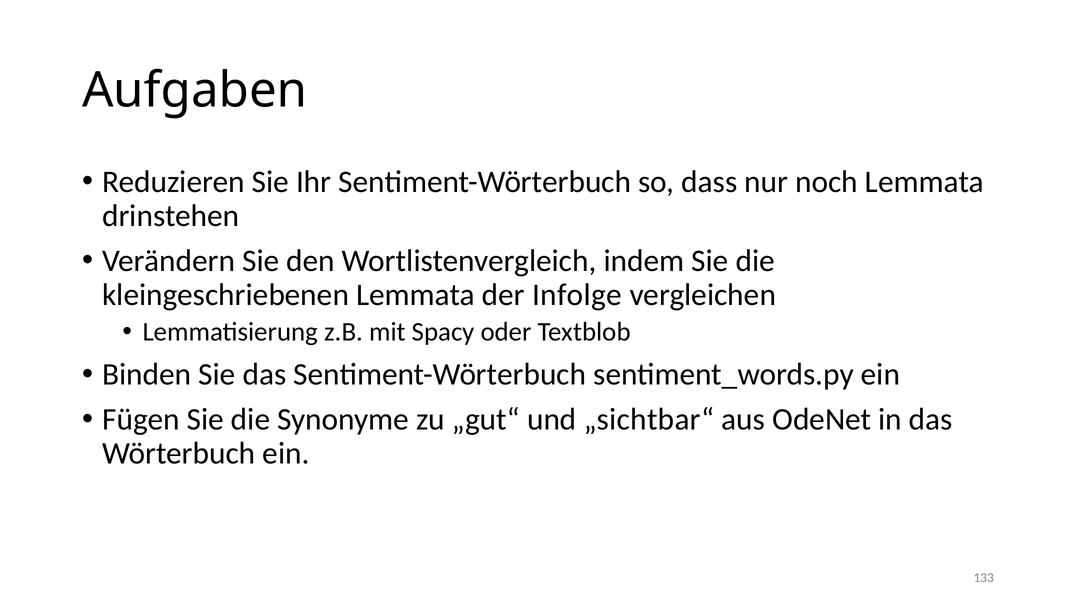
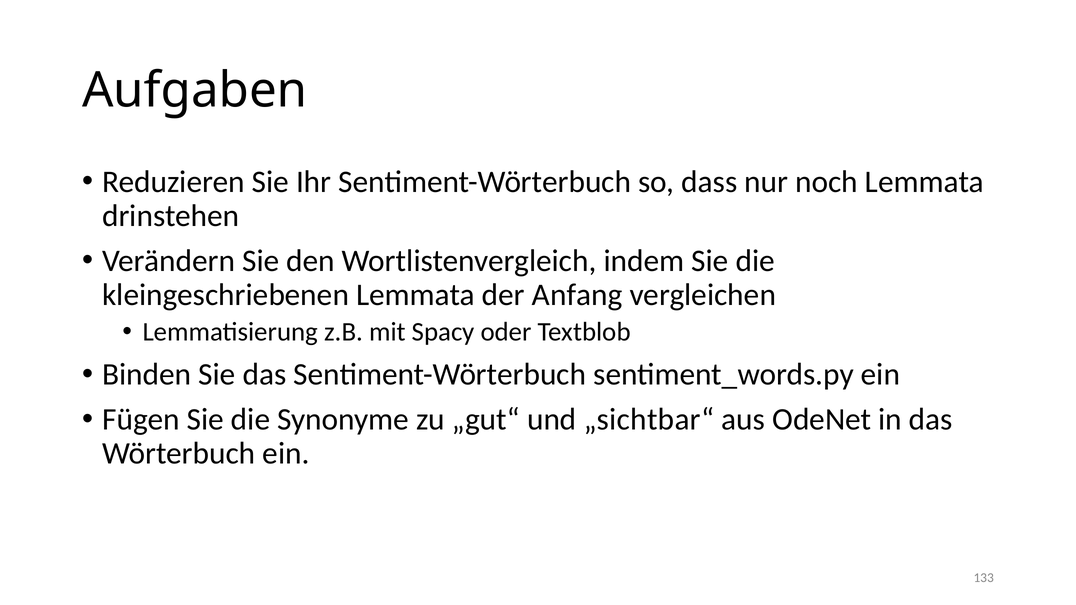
Infolge: Infolge -> Anfang
